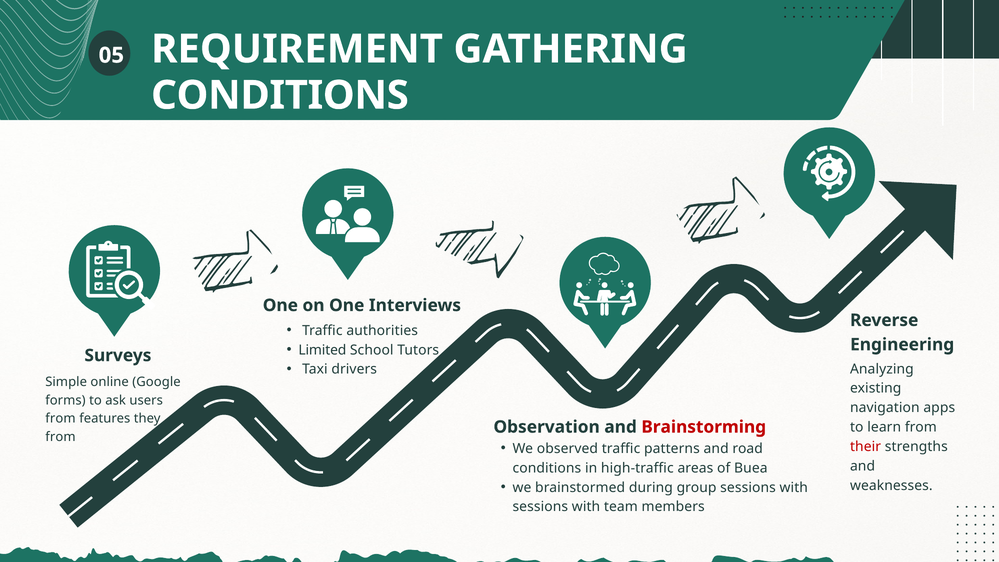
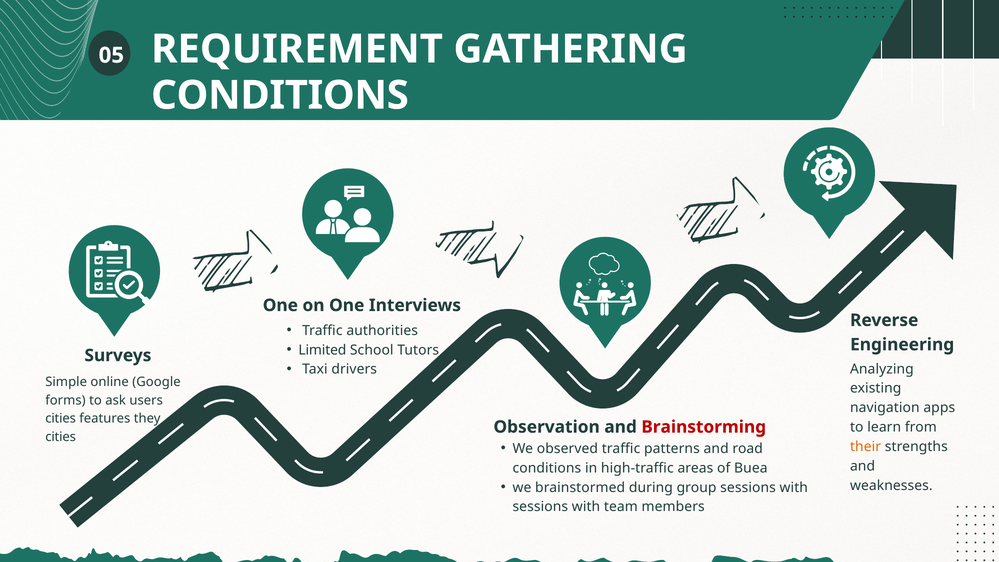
from at (60, 418): from -> cities
from at (60, 437): from -> cities
their colour: red -> orange
